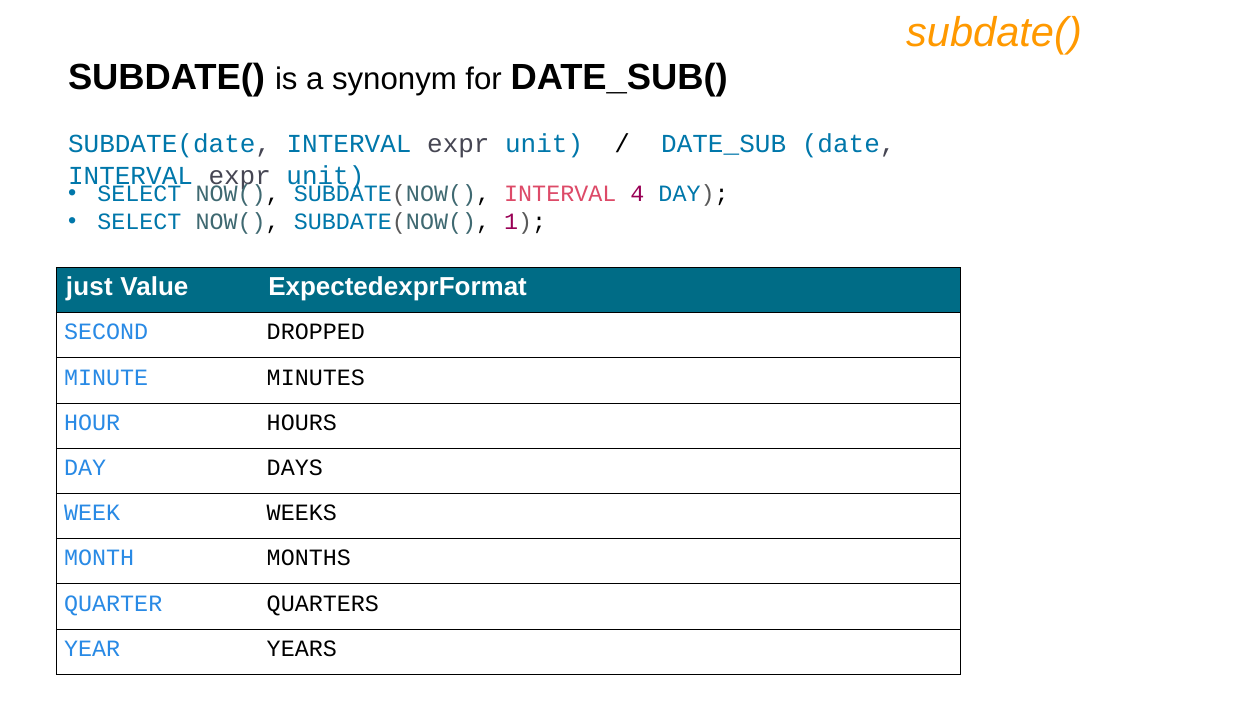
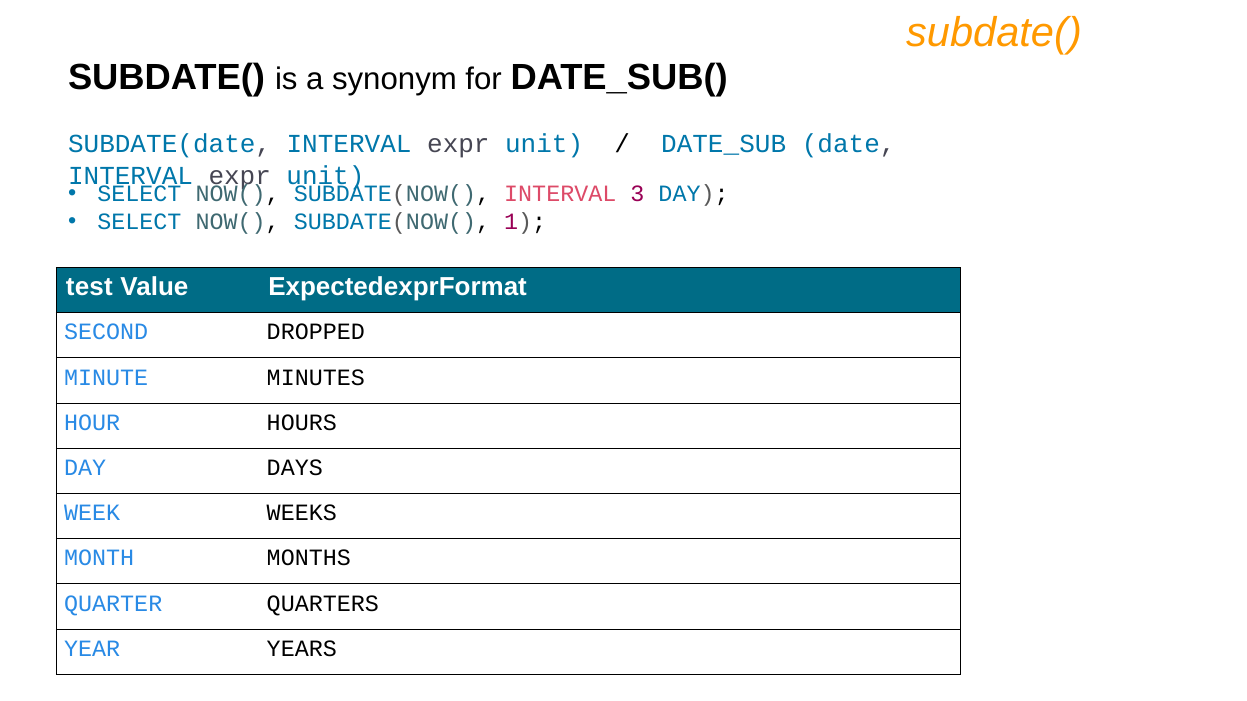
4: 4 -> 3
just: just -> test
